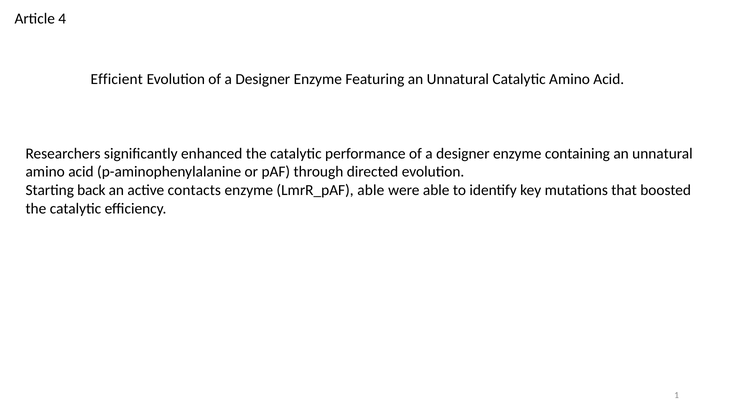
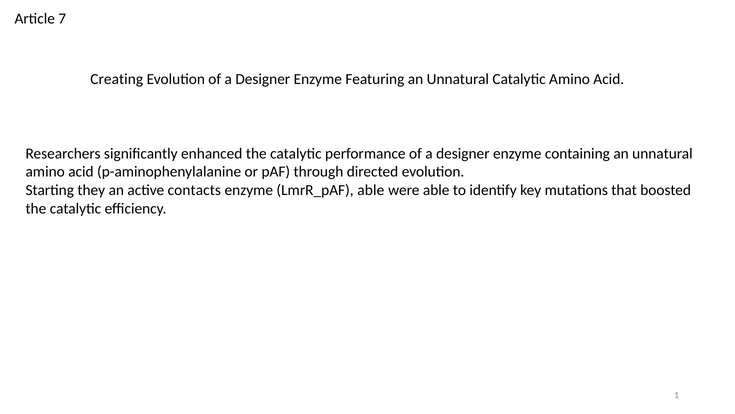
4: 4 -> 7
Efficient: Efficient -> Creating
back: back -> they
